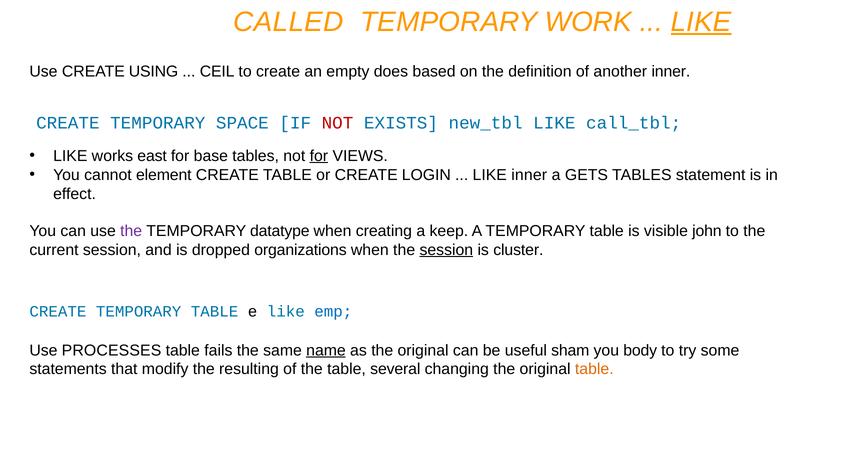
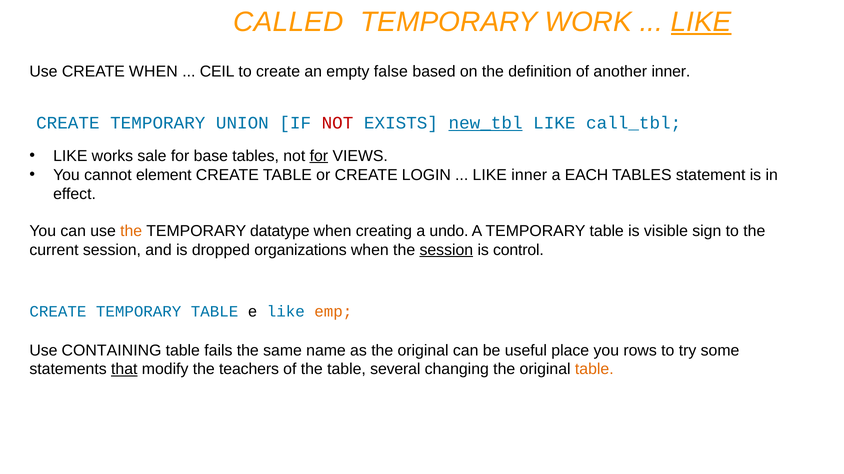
CREATE USING: USING -> WHEN
does: does -> false
SPACE: SPACE -> UNION
new_tbl underline: none -> present
east: east -> sale
GETS: GETS -> EACH
the at (131, 231) colour: purple -> orange
keep: keep -> undo
john: john -> sign
cluster: cluster -> control
emp colour: blue -> orange
PROCESSES: PROCESSES -> CONTAINING
name underline: present -> none
sham: sham -> place
body: body -> rows
that underline: none -> present
resulting: resulting -> teachers
